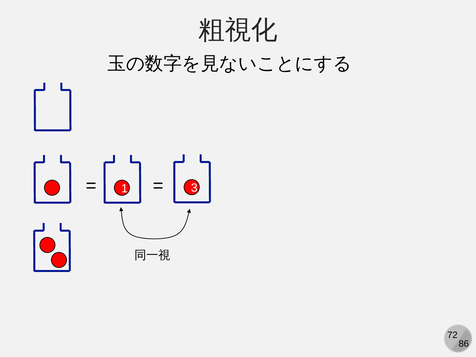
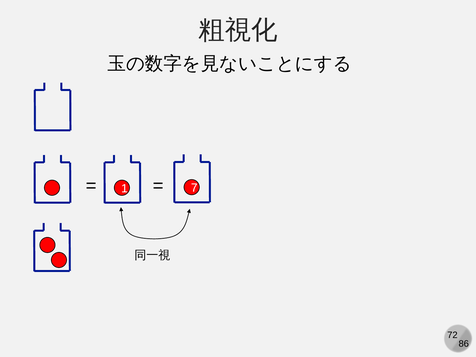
3: 3 -> 7
